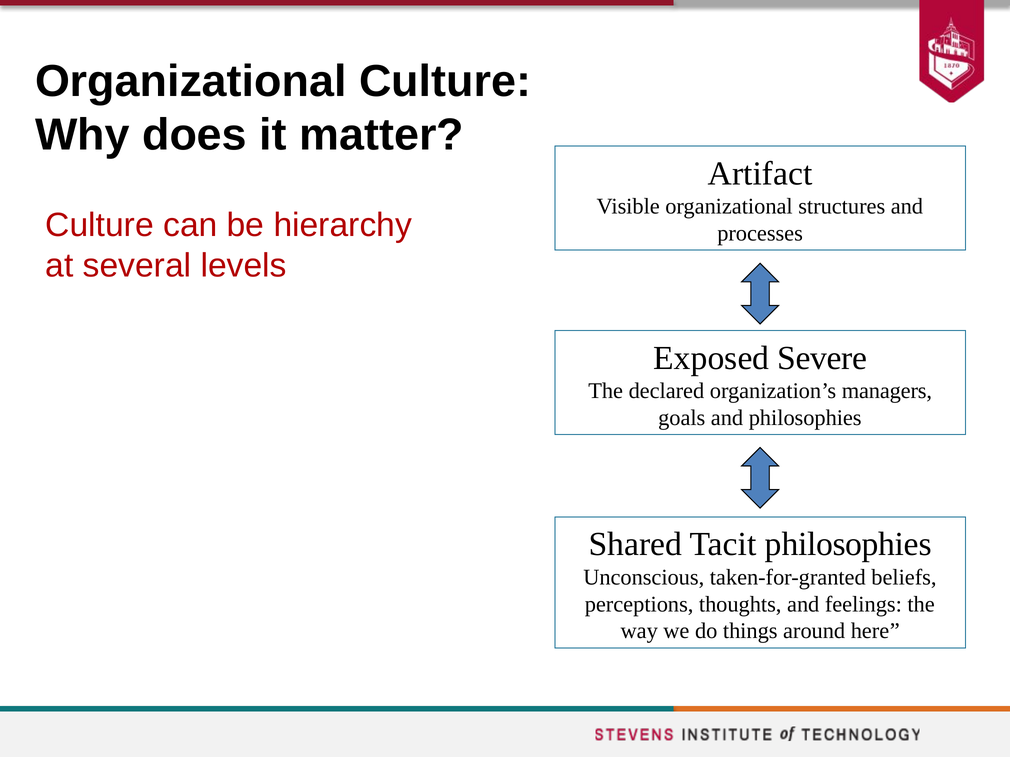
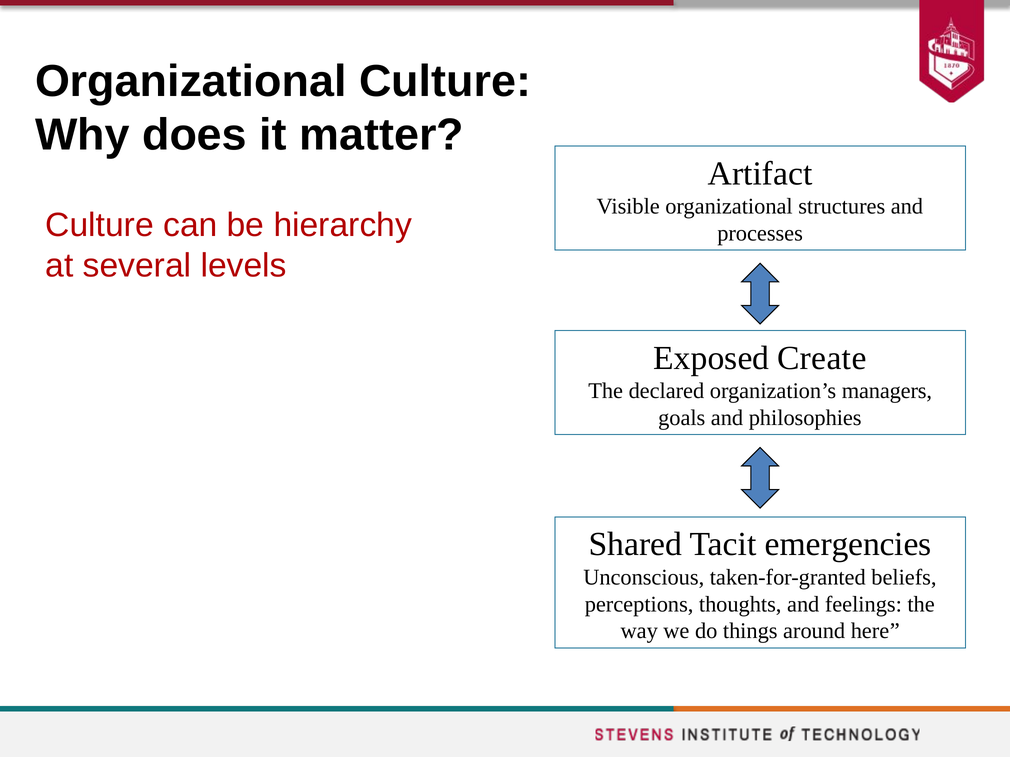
Severe: Severe -> Create
Tacit philosophies: philosophies -> emergencies
